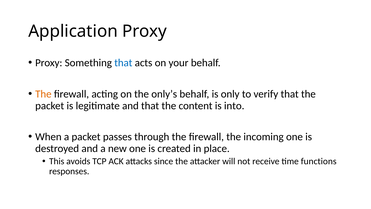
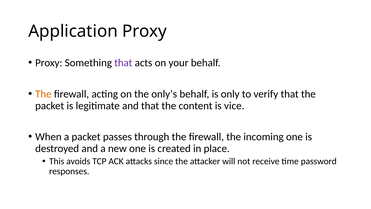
that at (123, 63) colour: blue -> purple
into: into -> vice
functions: functions -> password
